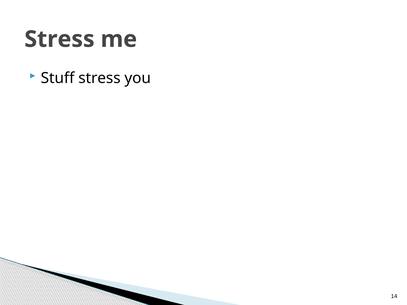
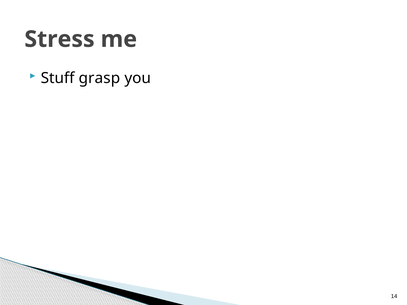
Stuff stress: stress -> grasp
